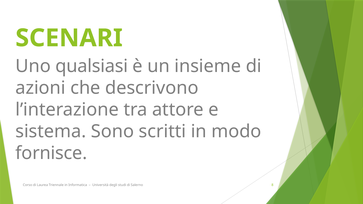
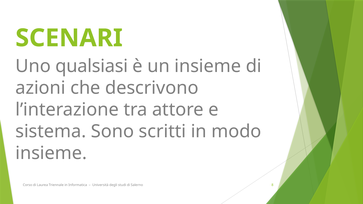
fornisce at (51, 153): fornisce -> insieme
